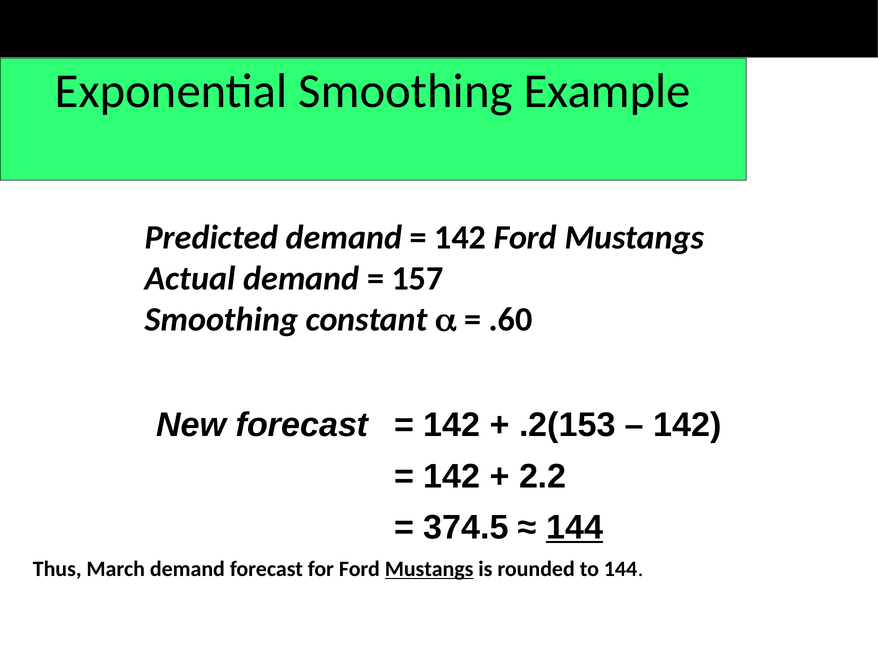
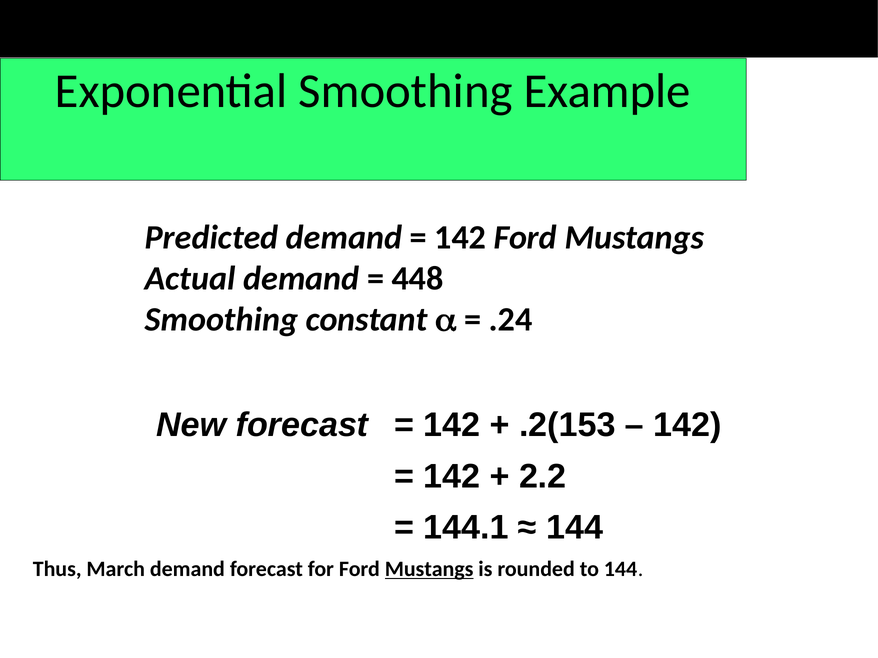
157: 157 -> 448
.60: .60 -> .24
374.5: 374.5 -> 144.1
144 at (575, 528) underline: present -> none
